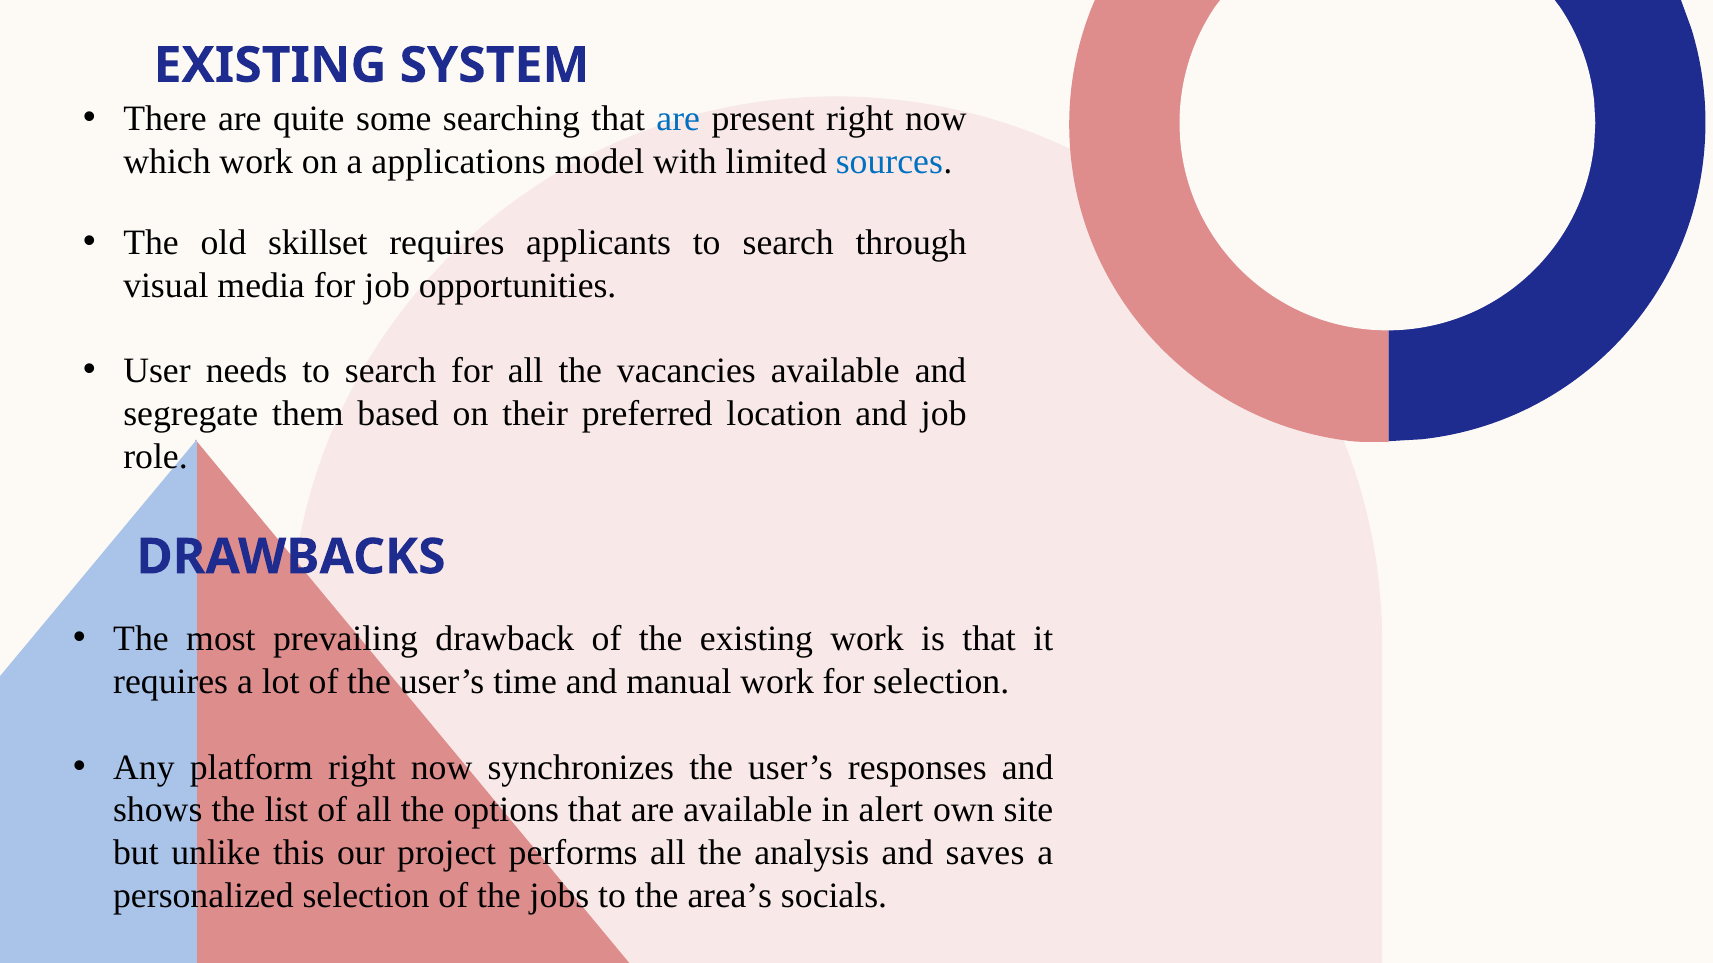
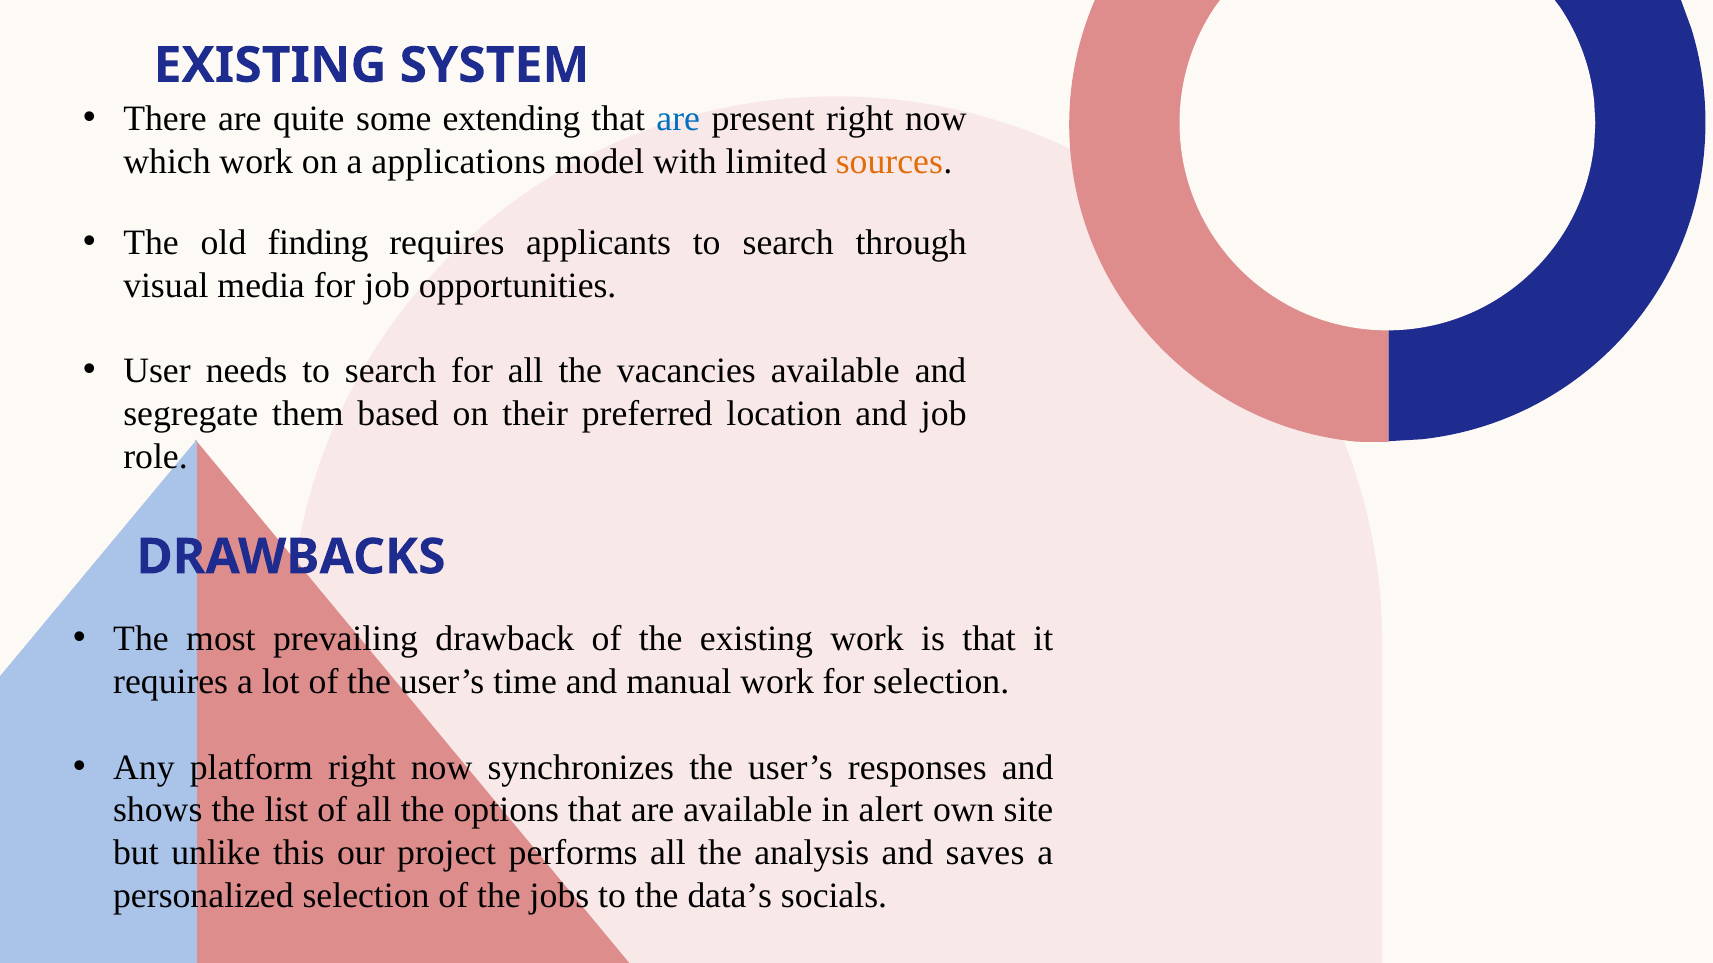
searching: searching -> extending
sources colour: blue -> orange
skillset: skillset -> finding
area’s: area’s -> data’s
